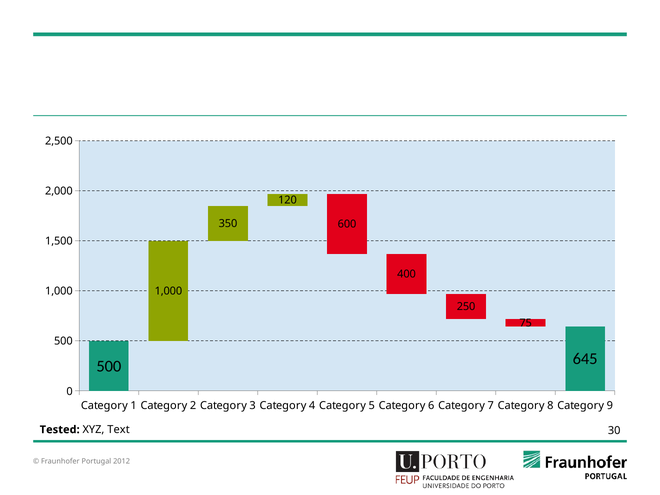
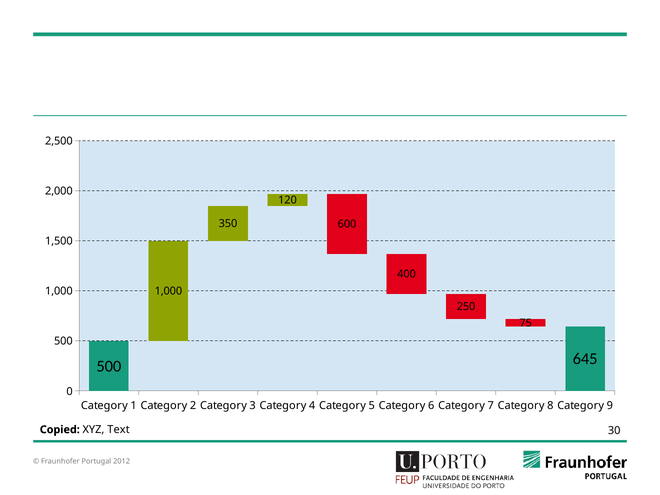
Tested: Tested -> Copied
